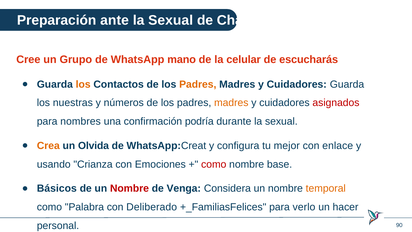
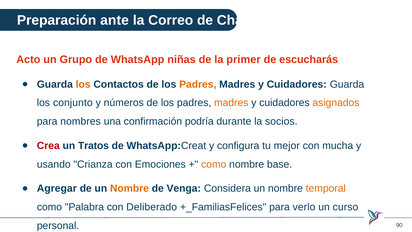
Sexual at (171, 20): Sexual -> Correo
Cree: Cree -> Acto
mano: mano -> niñas
celular: celular -> primer
nuestras: nuestras -> conjunto
asignados colour: red -> orange
durante la sexual: sexual -> socios
Crea colour: orange -> red
Olvida: Olvida -> Tratos
enlace: enlace -> mucha
como at (214, 164) colour: red -> orange
Básicos: Básicos -> Agregar
Nombre at (129, 188) colour: red -> orange
hacer: hacer -> curso
